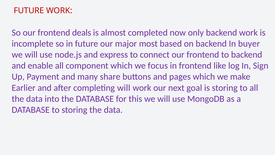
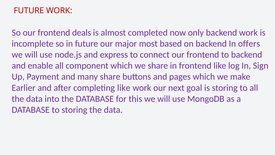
buyer: buyer -> offers
we focus: focus -> share
completing will: will -> like
